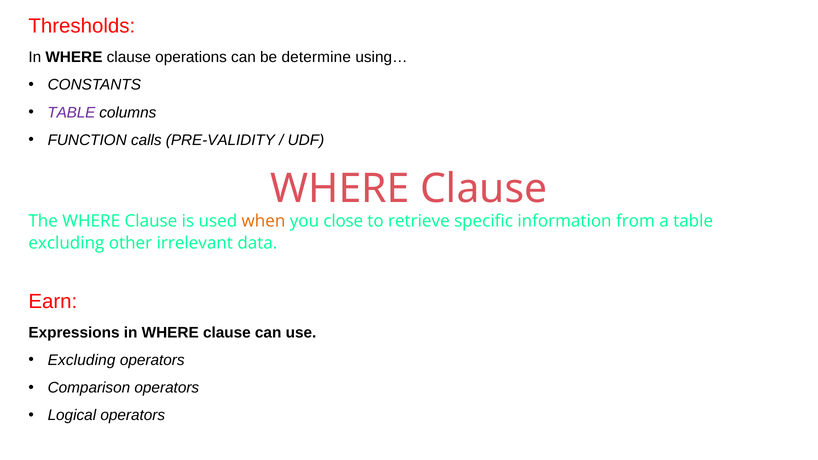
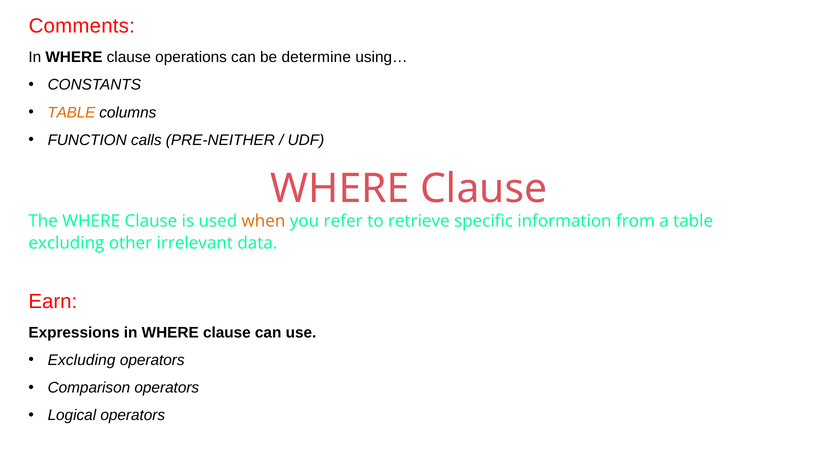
Thresholds: Thresholds -> Comments
TABLE at (71, 113) colour: purple -> orange
PRE-VALIDITY: PRE-VALIDITY -> PRE-NEITHER
close: close -> refer
